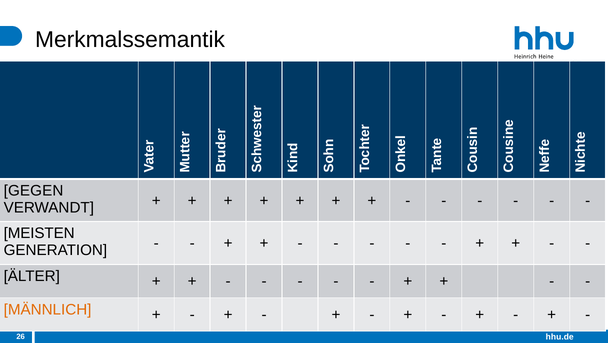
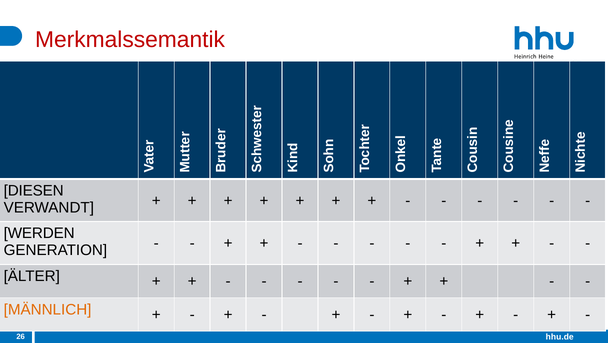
Merkmalssemantik at (130, 40) colour: black -> red
GEGEN: GEGEN -> DIESEN
MEISTEN: MEISTEN -> WERDEN
